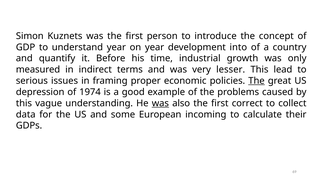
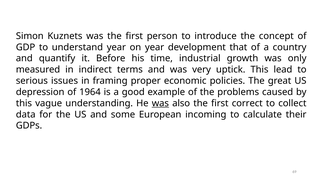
into: into -> that
lesser: lesser -> uptick
The at (257, 81) underline: present -> none
1974: 1974 -> 1964
